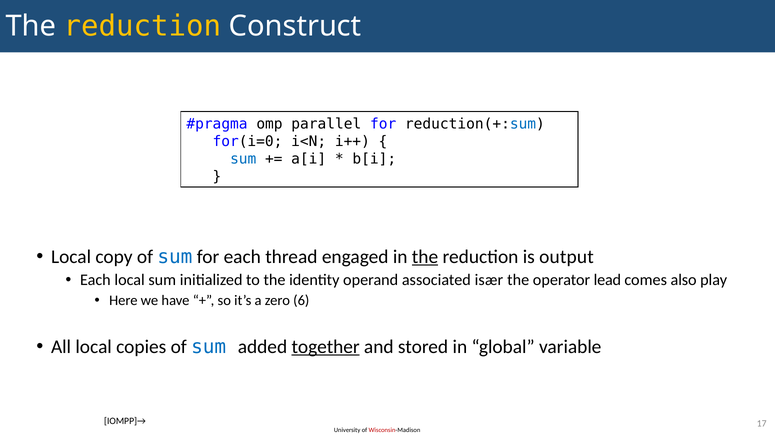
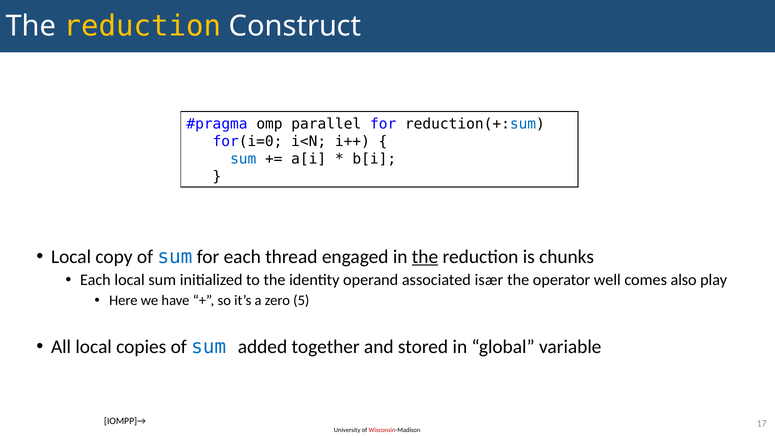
output: output -> chunks
lead: lead -> well
6: 6 -> 5
together underline: present -> none
